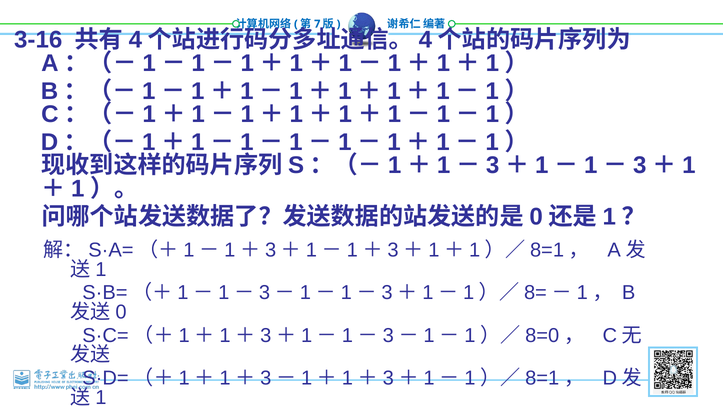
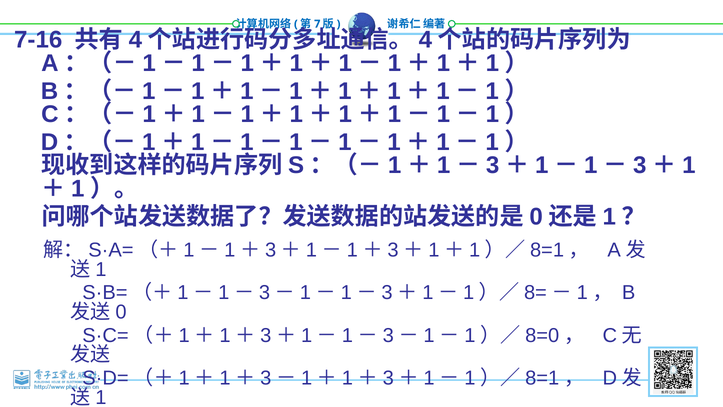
3-16: 3-16 -> 7-16
